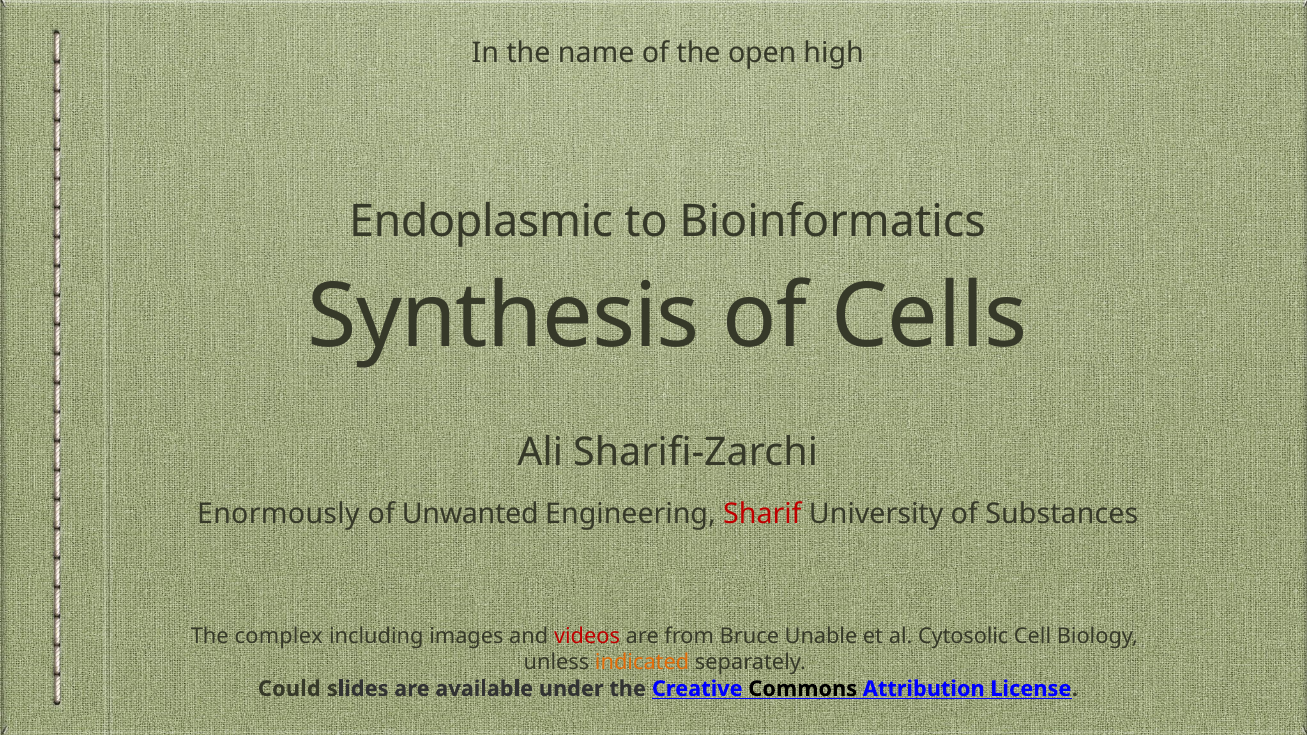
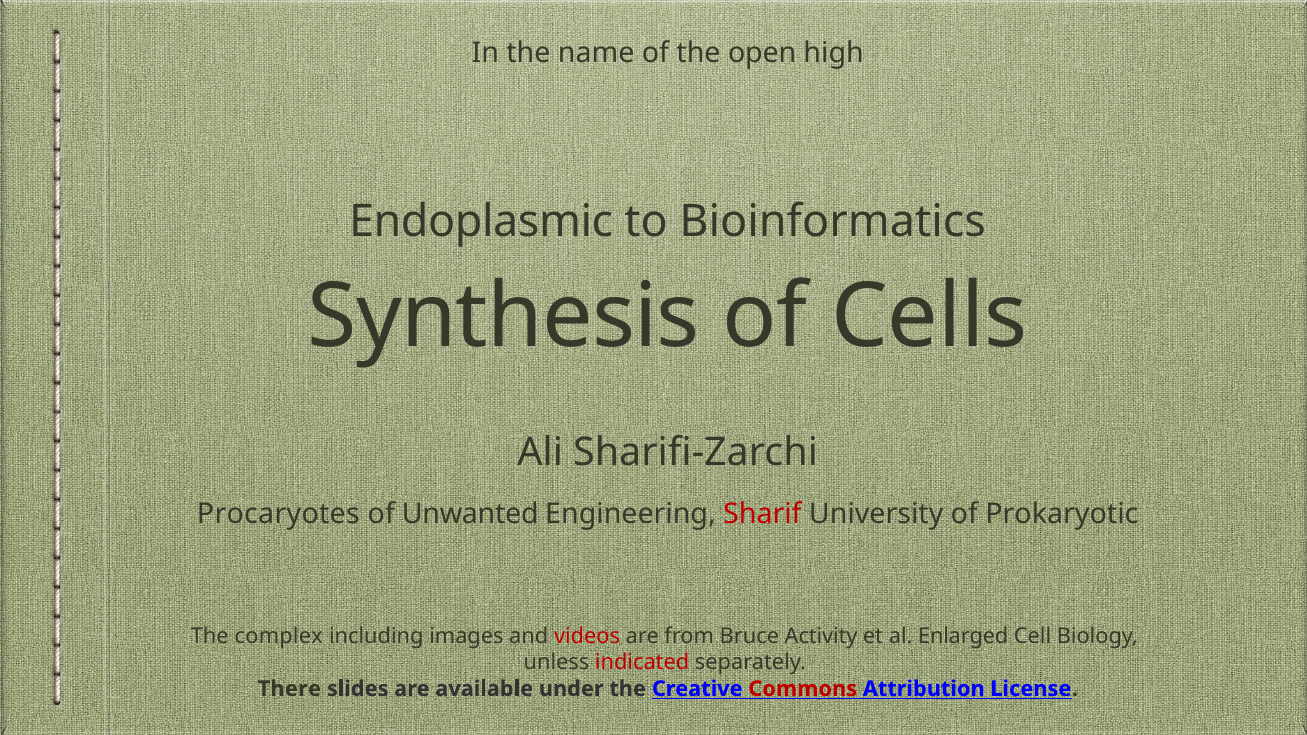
Enormously: Enormously -> Procaryotes
Substances: Substances -> Prokaryotic
Unable: Unable -> Activity
Cytosolic: Cytosolic -> Enlarged
indicated colour: orange -> red
Could: Could -> There
Commons colour: black -> red
